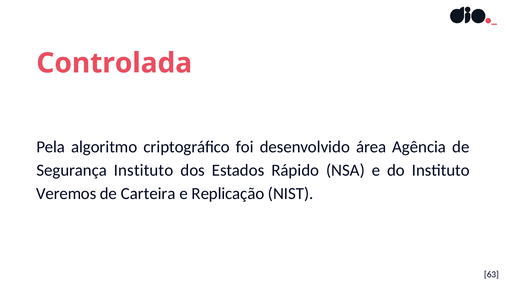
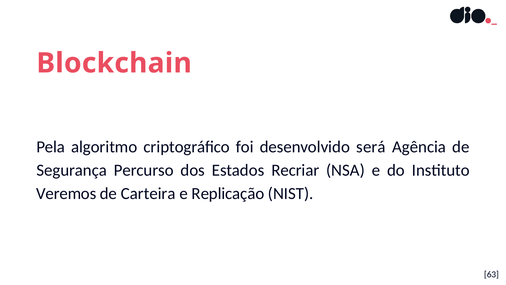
Controlada: Controlada -> Blockchain
área: área -> será
Segurança Instituto: Instituto -> Percurso
Rápido: Rápido -> Recriar
